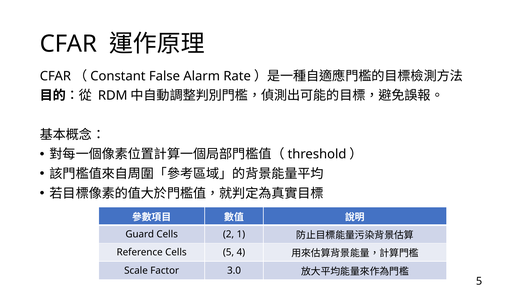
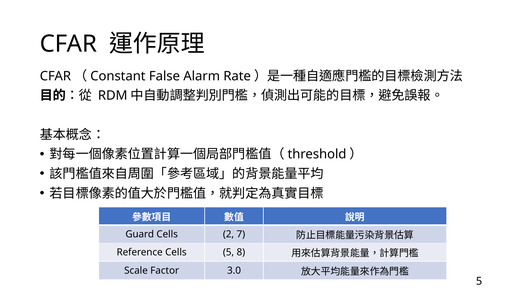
1: 1 -> 7
4: 4 -> 8
